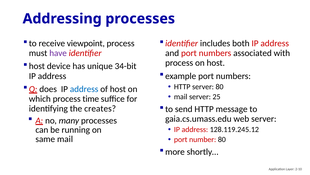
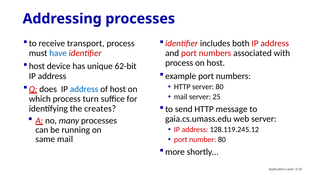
viewpoint: viewpoint -> transport
have colour: purple -> blue
34-bit: 34-bit -> 62-bit
time: time -> turn
